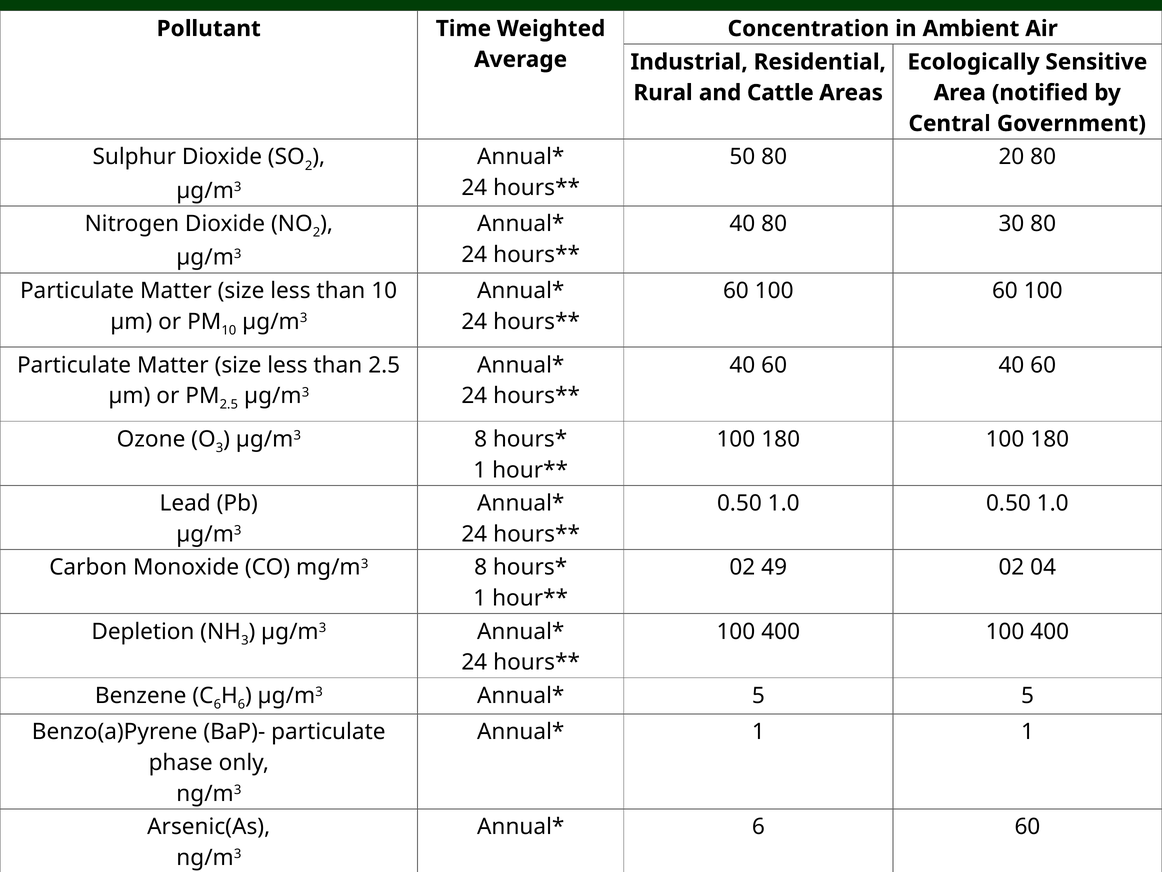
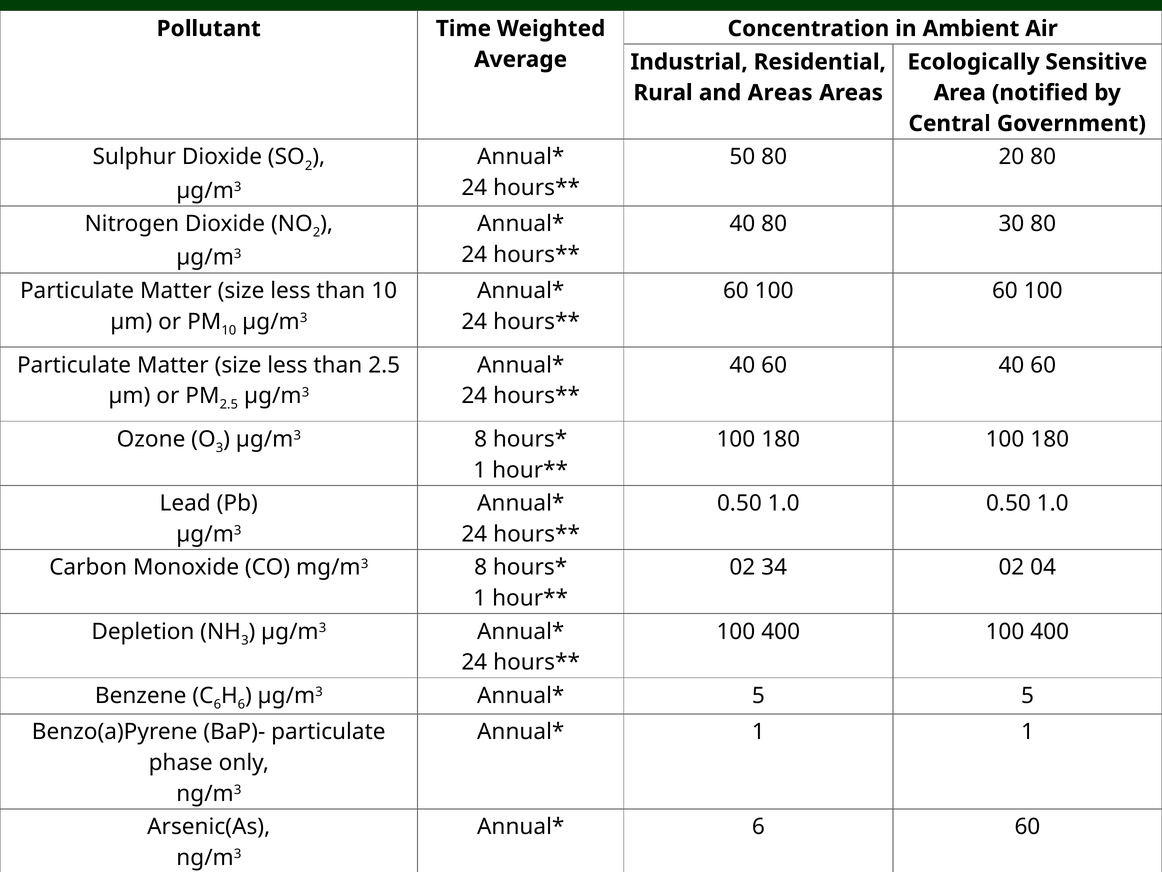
and Cattle: Cattle -> Areas
49: 49 -> 34
